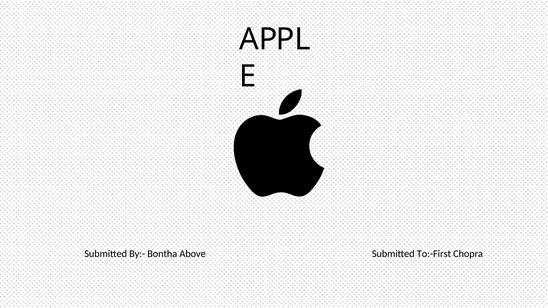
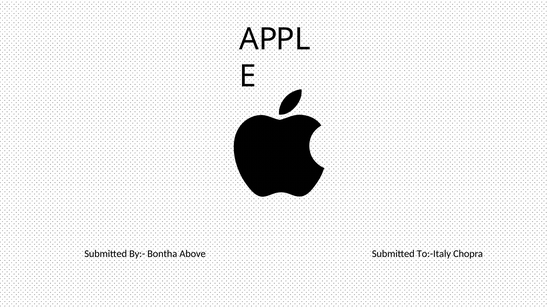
To:-First: To:-First -> To:-Italy
